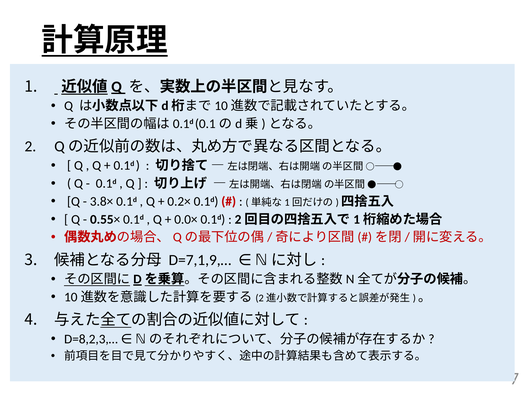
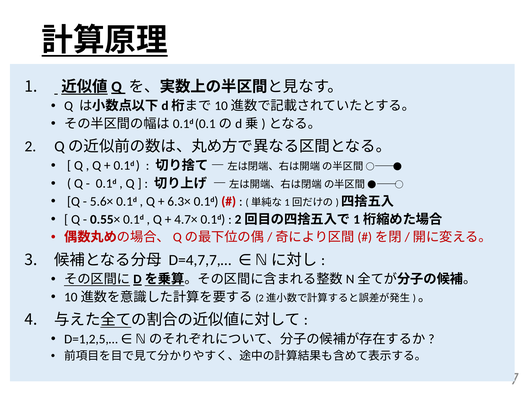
3.8×: 3.8× -> 5.6×
0.2×: 0.2× -> 6.3×
0.0×: 0.0× -> 4.7×
D=7,1,9,…: D=7,1,9,… -> D=4,7,7,…
D=8,2,3,…: D=8,2,3,… -> D=1,2,5,…
